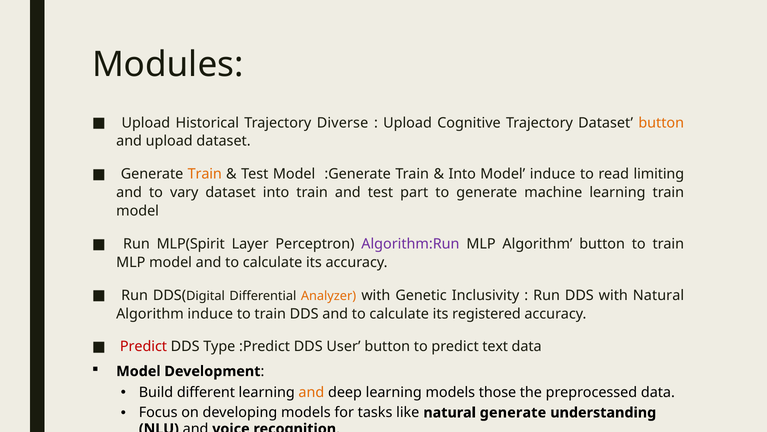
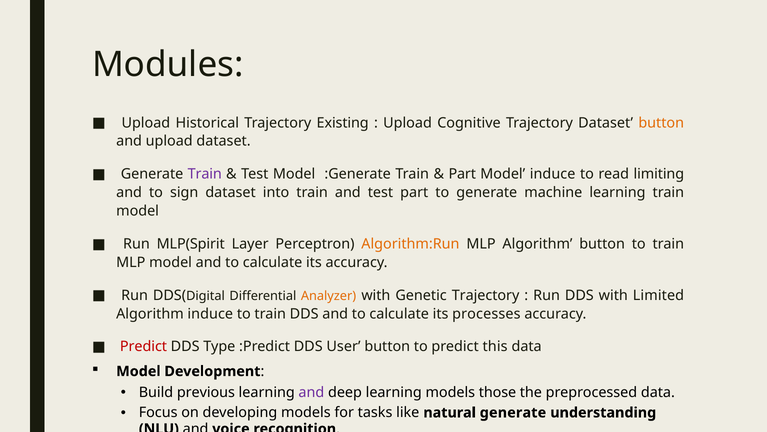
Diverse: Diverse -> Existing
Train at (205, 174) colour: orange -> purple
Into at (462, 174): Into -> Part
vary: vary -> sign
Algorithm:Run colour: purple -> orange
Genetic Inclusivity: Inclusivity -> Trajectory
with Natural: Natural -> Limited
registered: registered -> processes
text: text -> this
different: different -> previous
and at (311, 392) colour: orange -> purple
